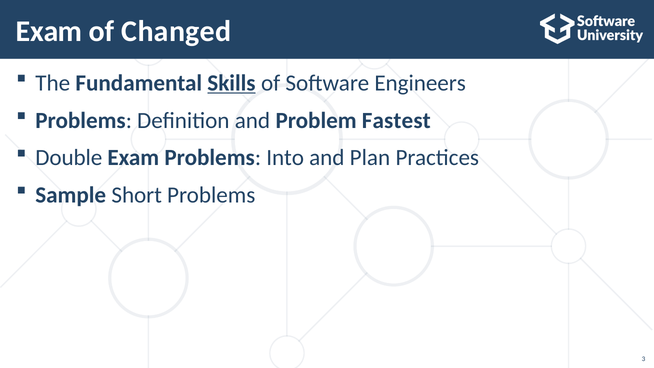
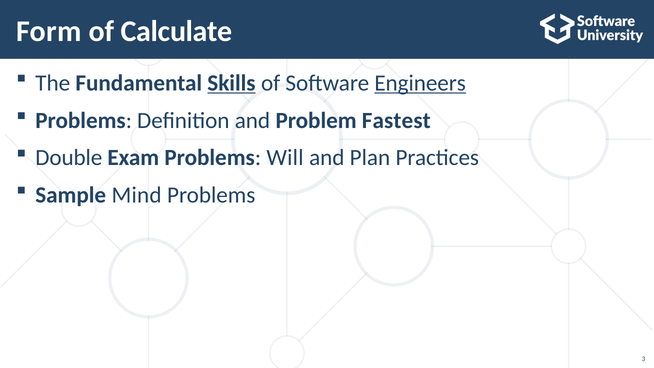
Exam at (49, 31): Exam -> Form
Changed: Changed -> Calculate
Engineers underline: none -> present
Into: Into -> Will
Short: Short -> Mind
